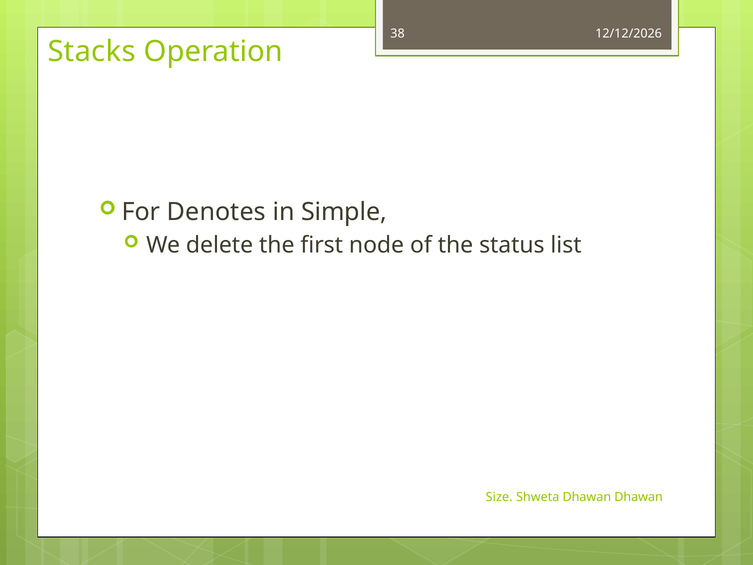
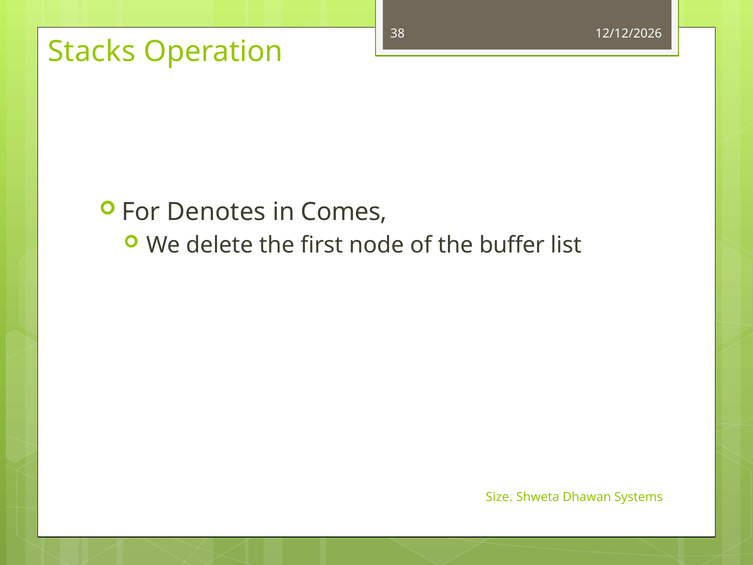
Simple: Simple -> Comes
status: status -> buffer
Dhawan Dhawan: Dhawan -> Systems
